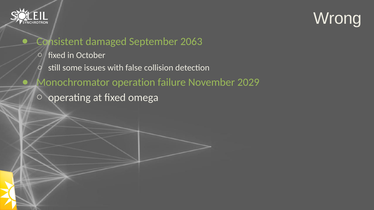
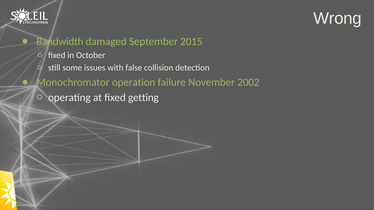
Consistent: Consistent -> Bandwidth
2063: 2063 -> 2015
2029: 2029 -> 2002
omega: omega -> getting
